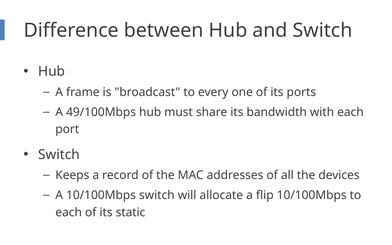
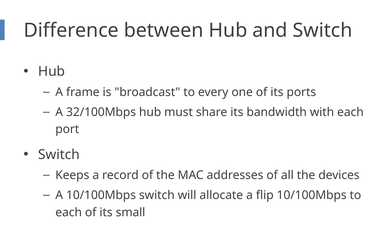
49/100Mbps: 49/100Mbps -> 32/100Mbps
static: static -> small
